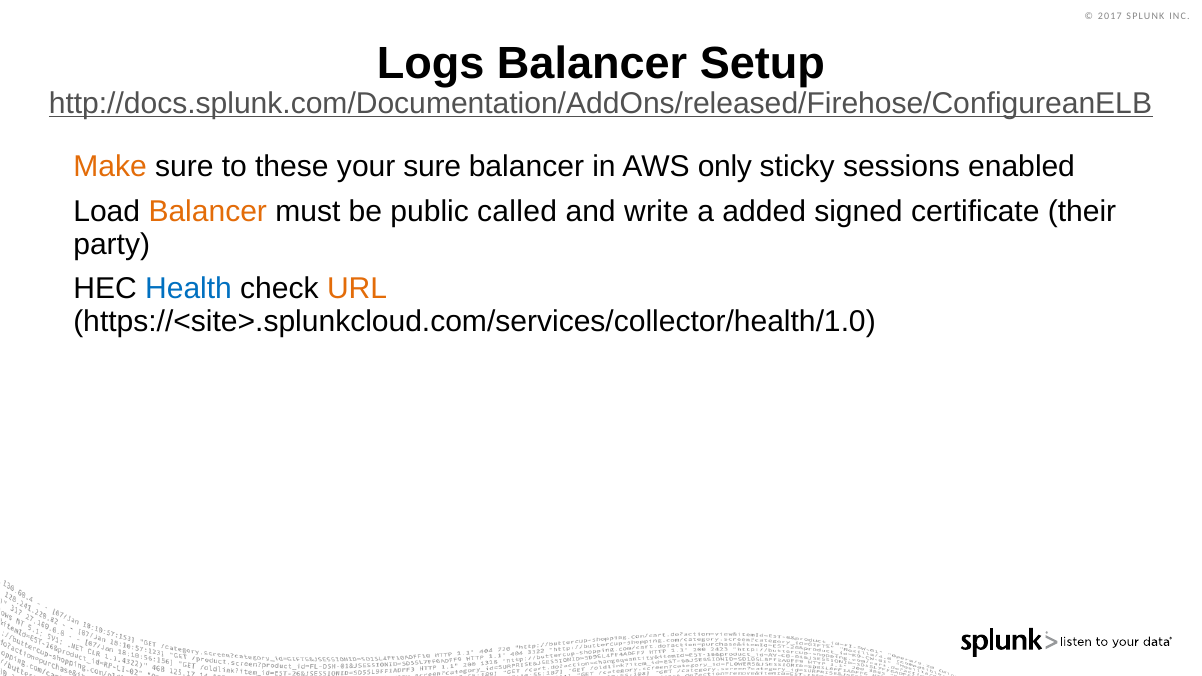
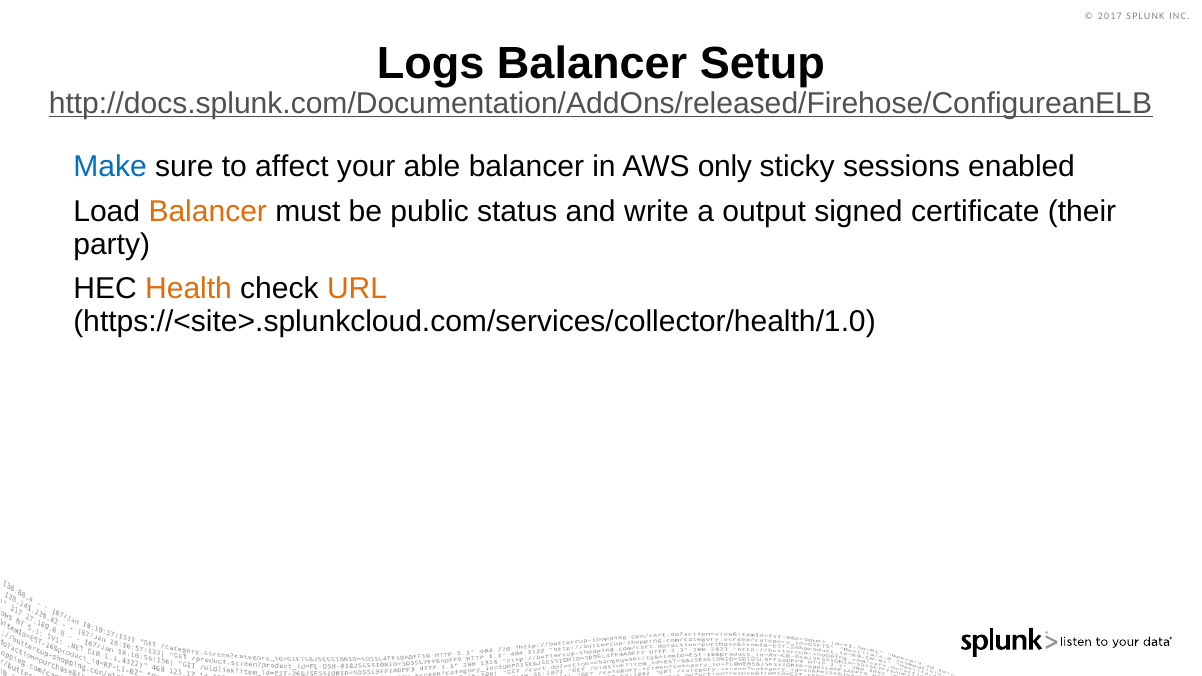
Make colour: orange -> blue
these: these -> affect
your sure: sure -> able
called: called -> status
added: added -> output
Health colour: blue -> orange
